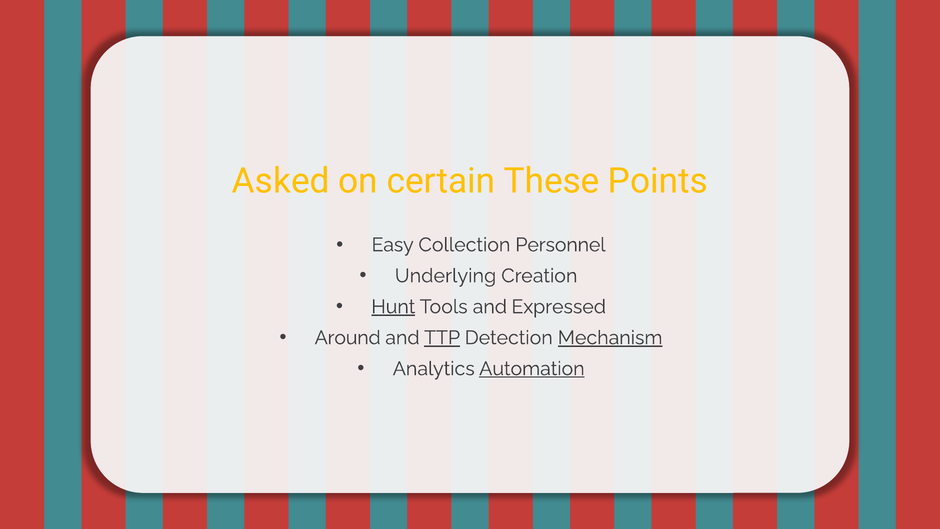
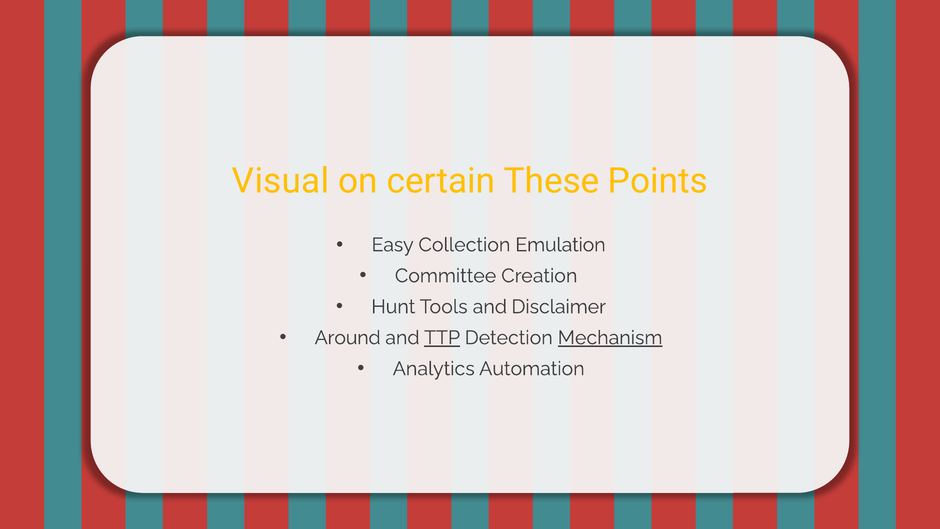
Asked: Asked -> Visual
Personnel: Personnel -> Emulation
Underlying: Underlying -> Committee
Hunt underline: present -> none
Expressed: Expressed -> Disclaimer
Automation underline: present -> none
